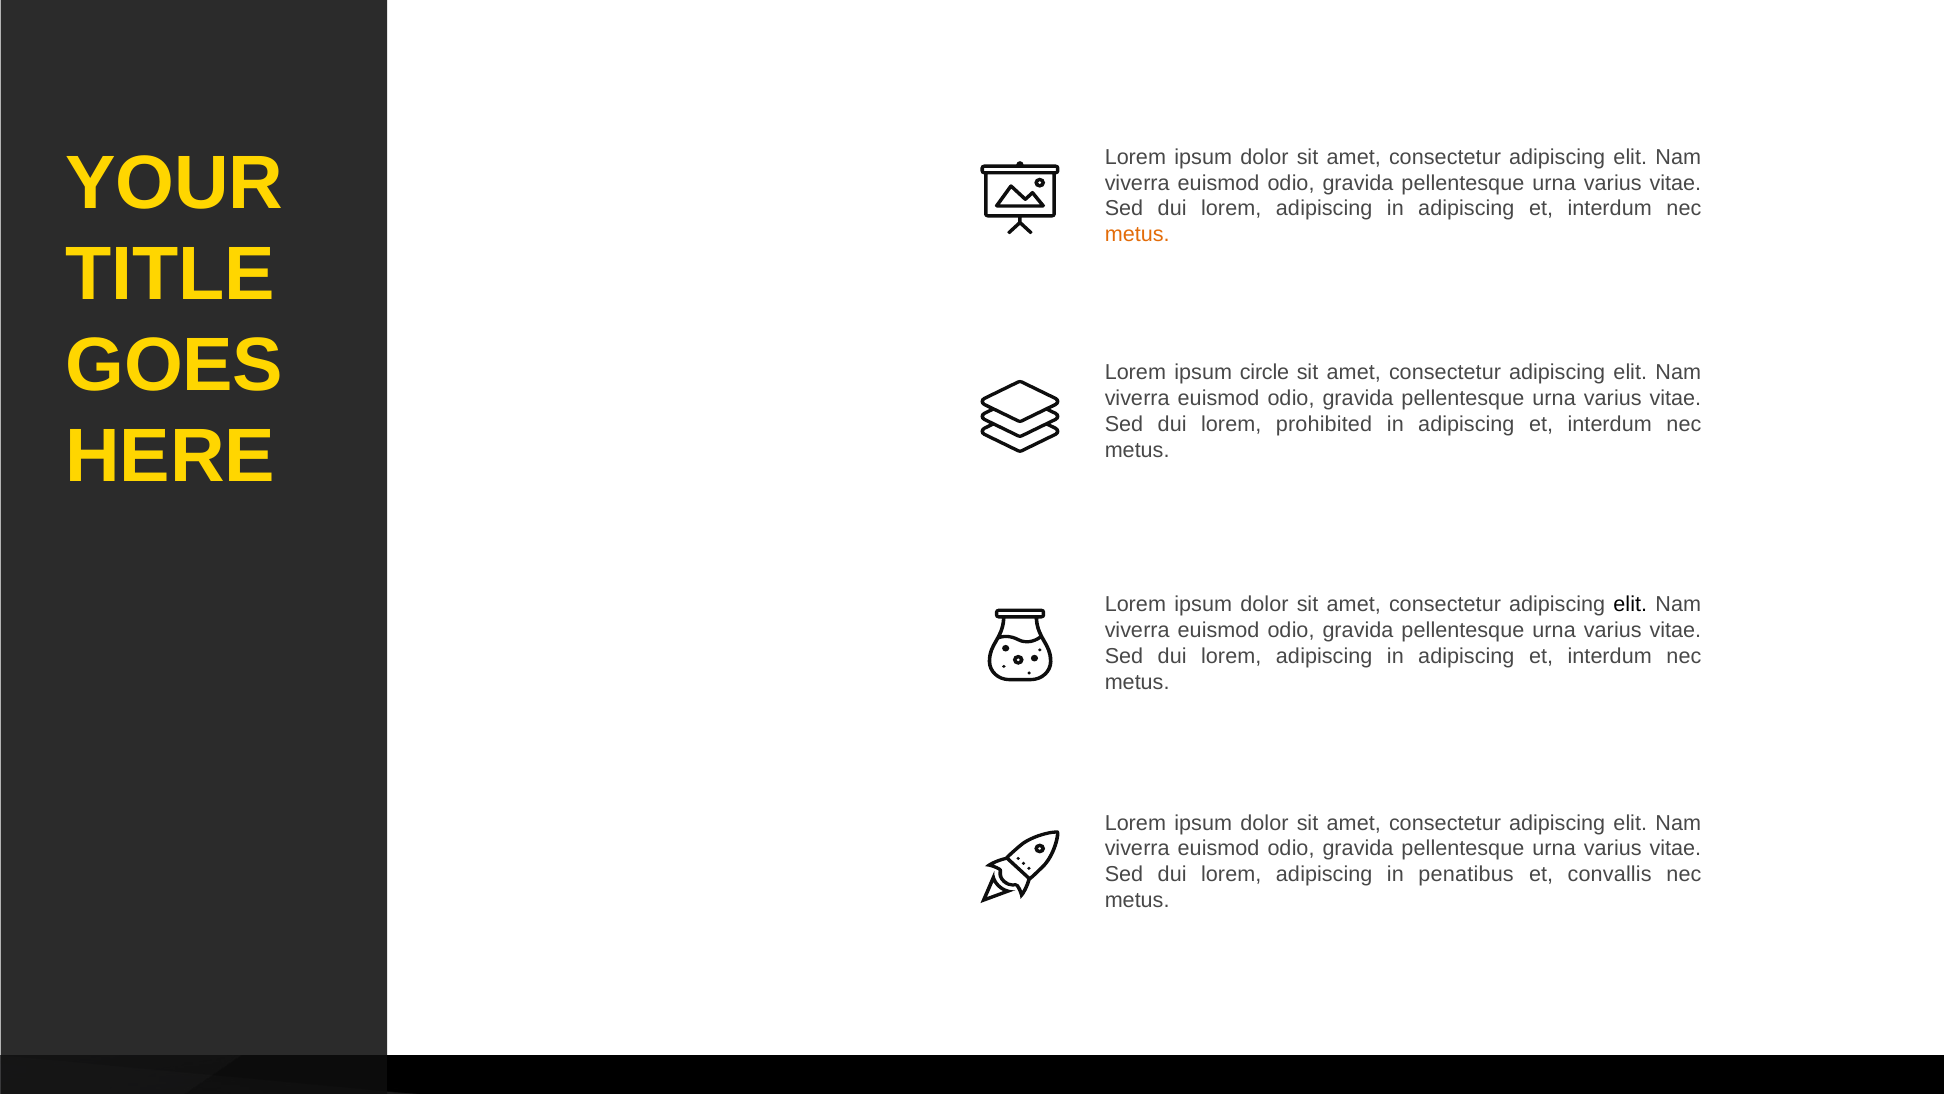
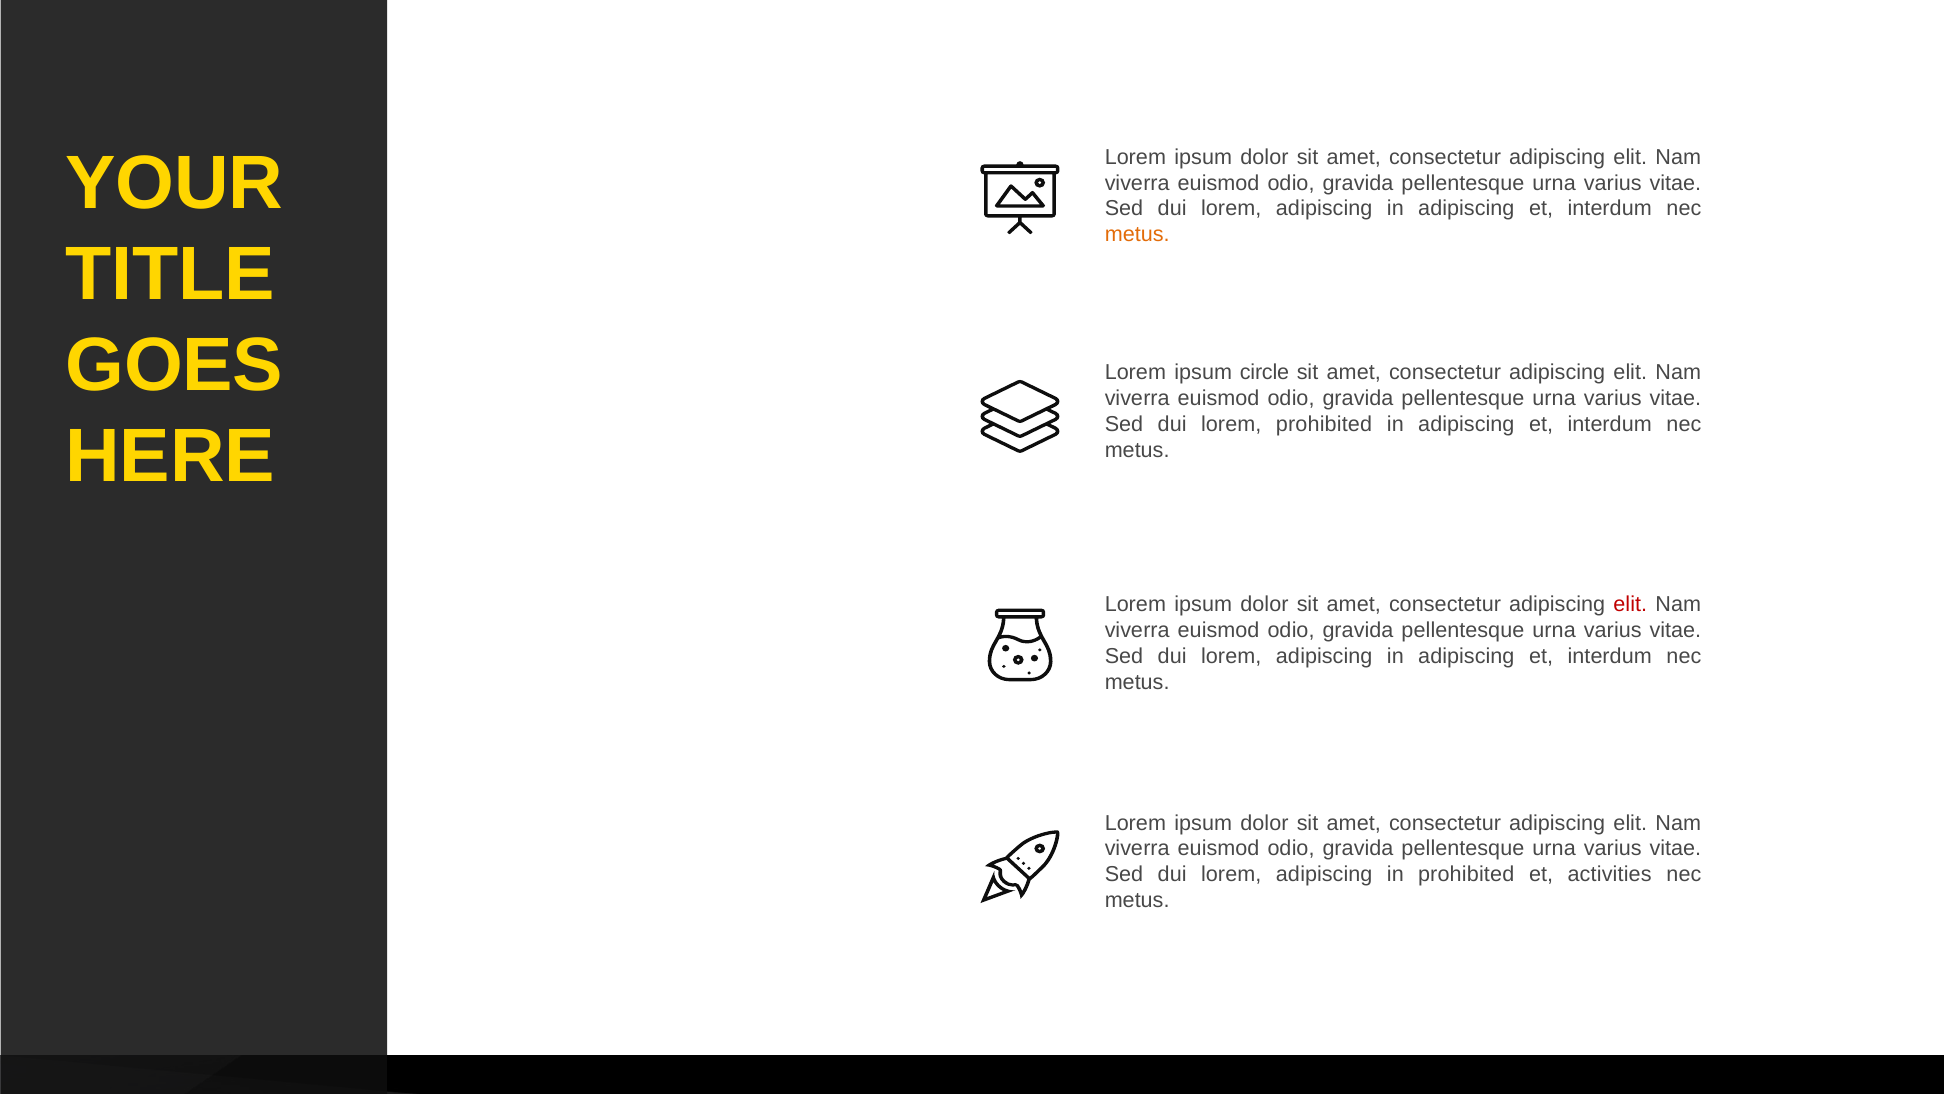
elit at (1630, 604) colour: black -> red
in penatibus: penatibus -> prohibited
convallis: convallis -> activities
